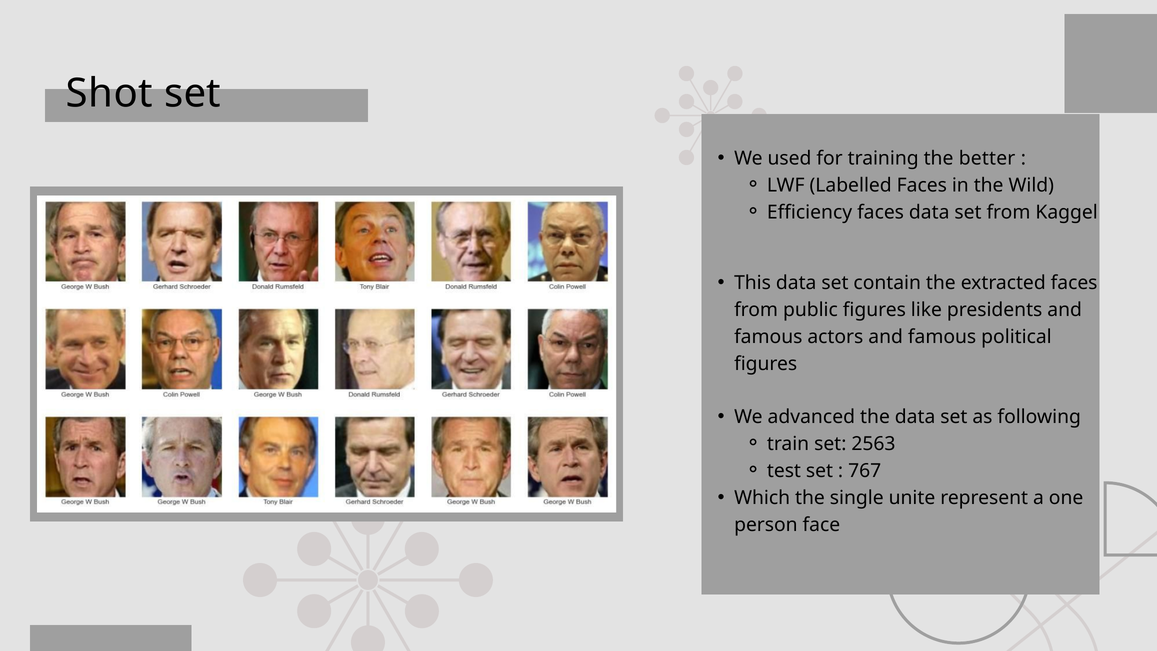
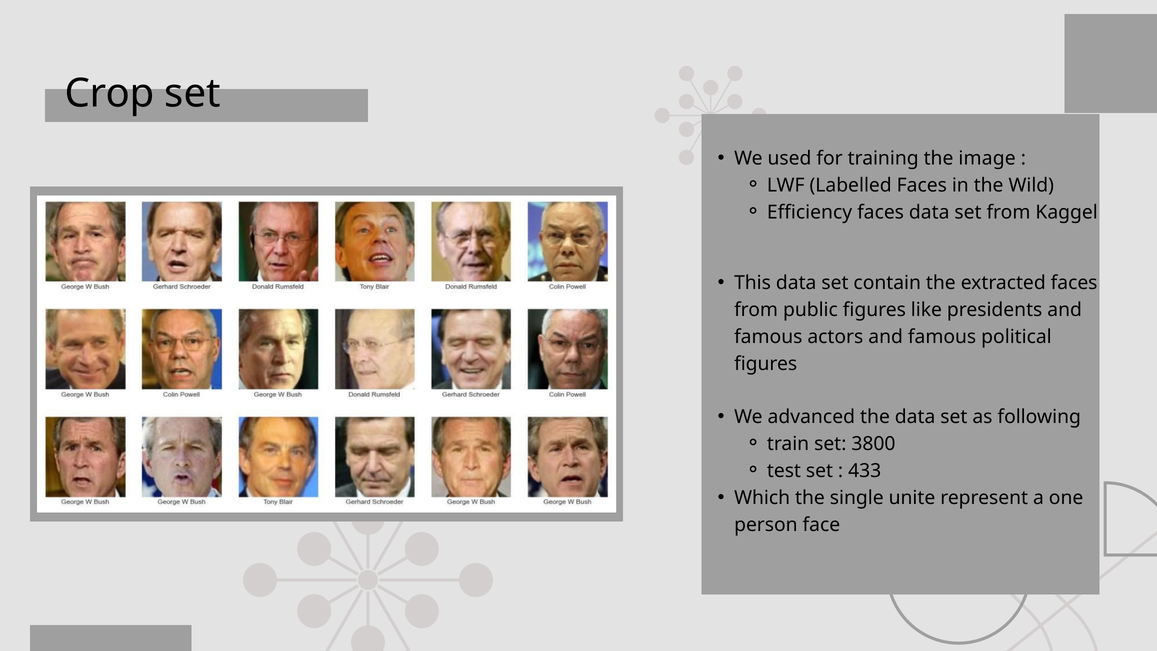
Shot: Shot -> Crop
better: better -> image
2563: 2563 -> 3800
767: 767 -> 433
